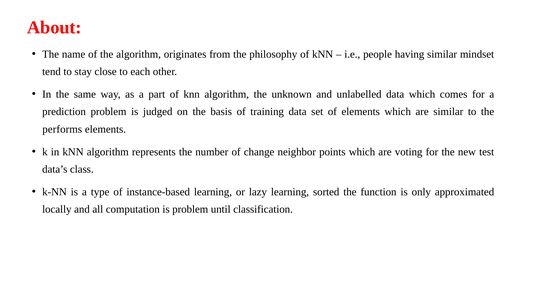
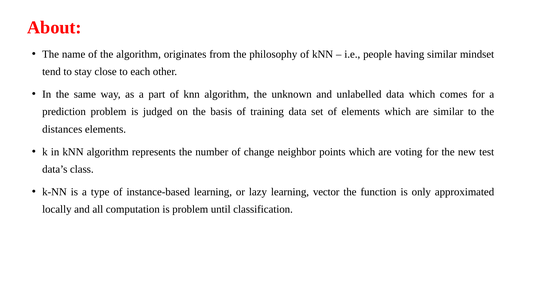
performs: performs -> distances
sorted: sorted -> vector
